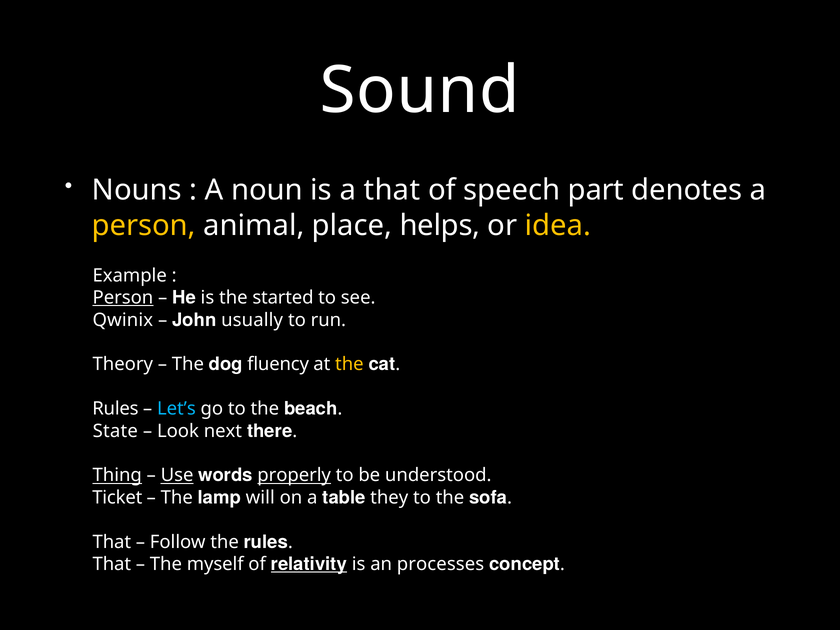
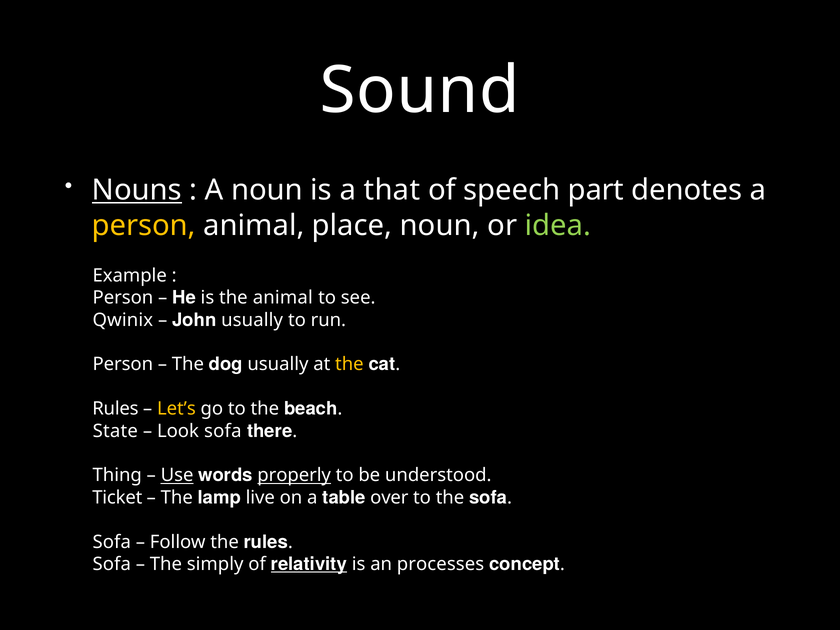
Nouns underline: none -> present
place helps: helps -> noun
idea colour: yellow -> light green
Person at (123, 298) underline: present -> none
the started: started -> animal
Theory at (123, 364): Theory -> Person
dog fluency: fluency -> usually
Let’s colour: light blue -> yellow
Look next: next -> sofa
Thing underline: present -> none
will: will -> live
they: they -> over
That at (112, 542): That -> Sofa
That at (112, 564): That -> Sofa
myself: myself -> simply
